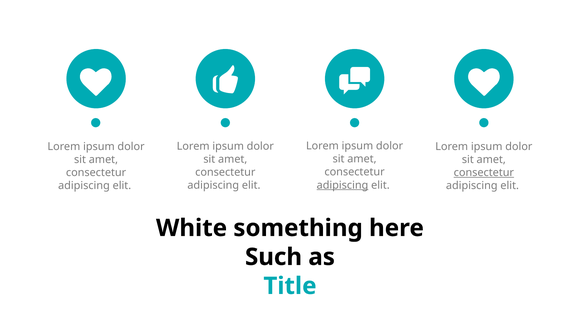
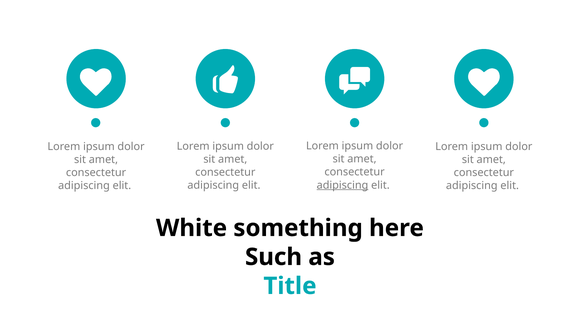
consectetur at (484, 173) underline: present -> none
